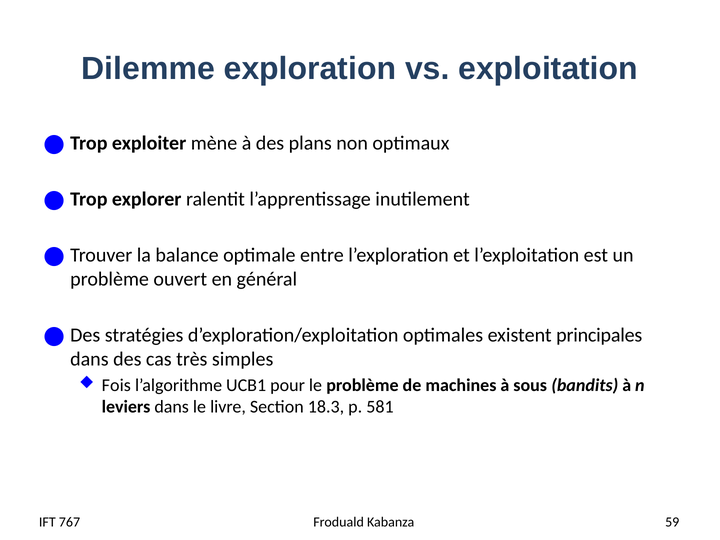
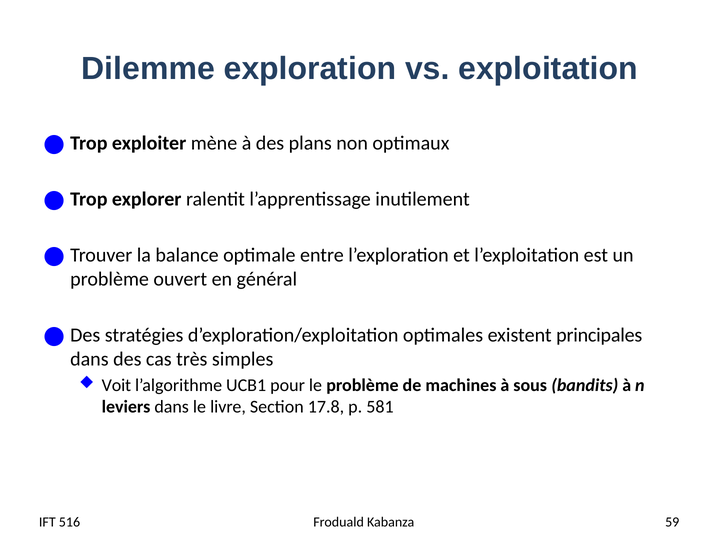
Fois: Fois -> Voit
18.3: 18.3 -> 17.8
767: 767 -> 516
